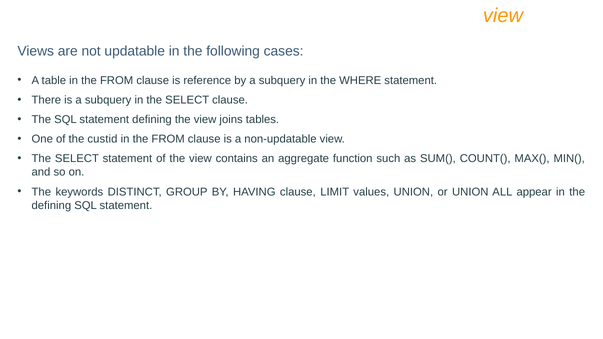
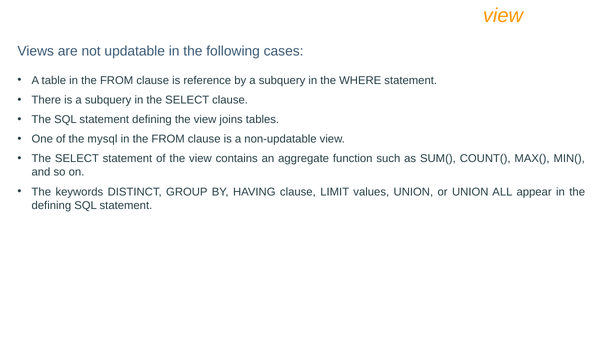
custid: custid -> mysql
